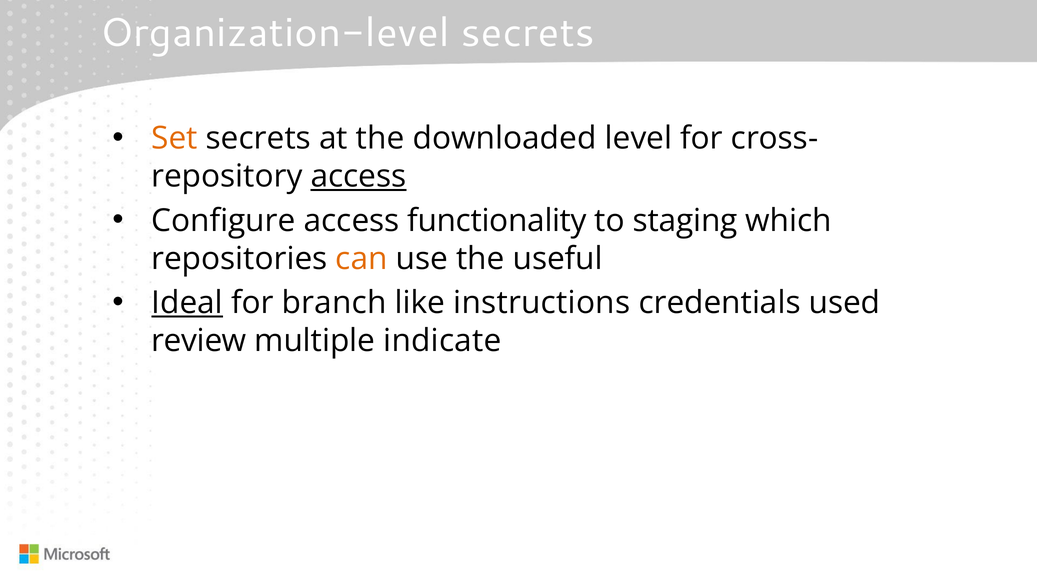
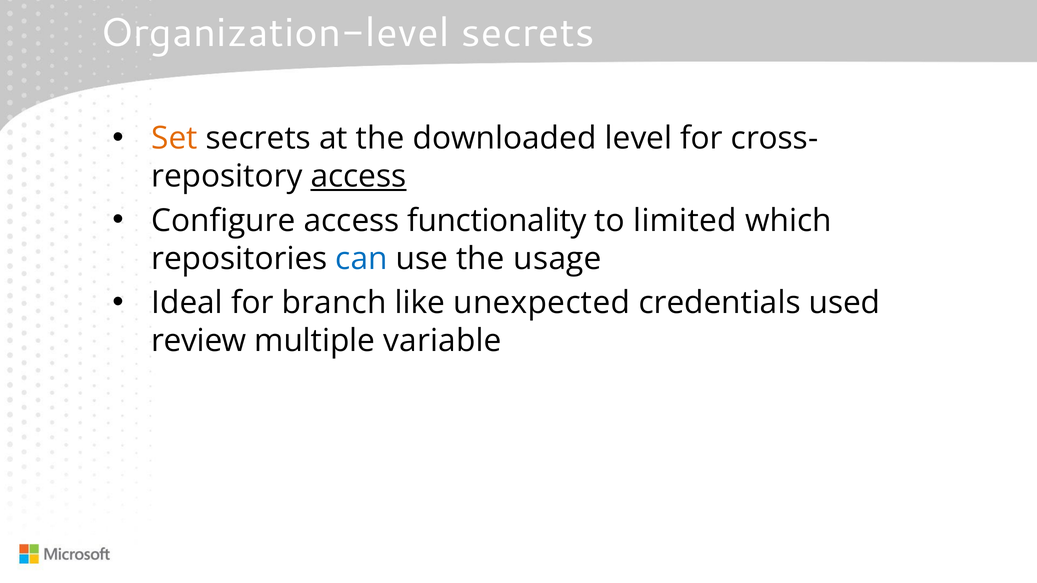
staging: staging -> limited
can colour: orange -> blue
useful: useful -> usage
Ideal underline: present -> none
instructions: instructions -> unexpected
indicate: indicate -> variable
